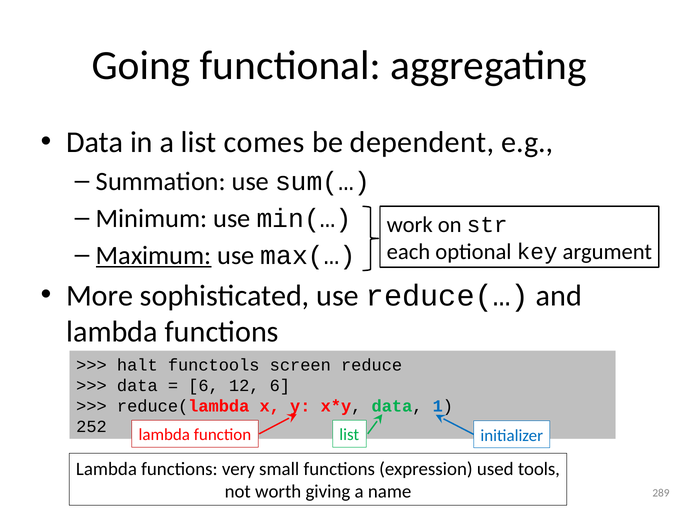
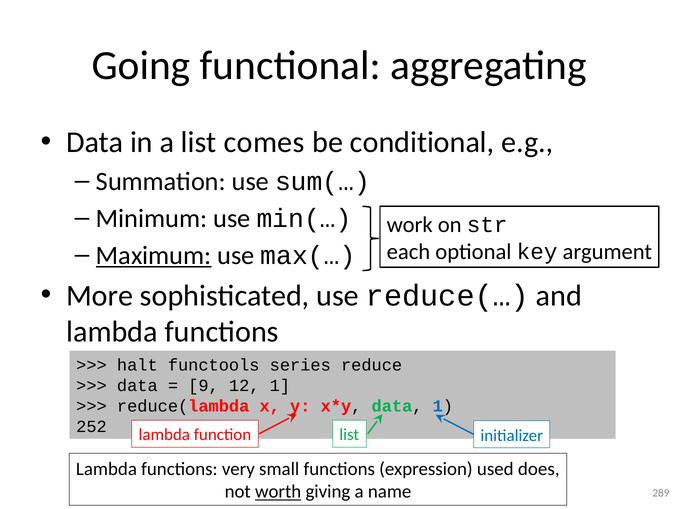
dependent: dependent -> conditional
screen: screen -> series
6 at (204, 386): 6 -> 9
12 6: 6 -> 1
tools: tools -> does
worth underline: none -> present
